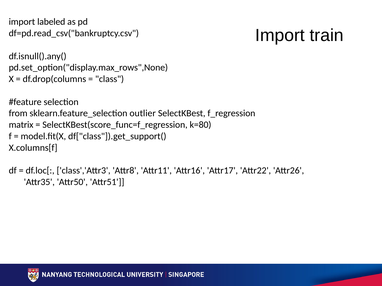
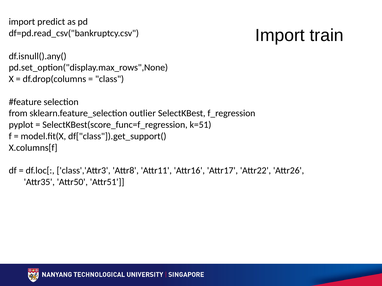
labeled: labeled -> predict
matrix: matrix -> pyplot
k=80: k=80 -> k=51
